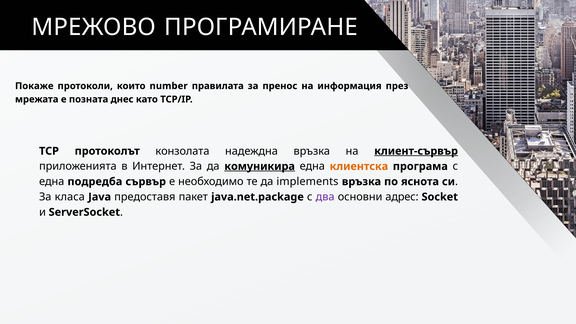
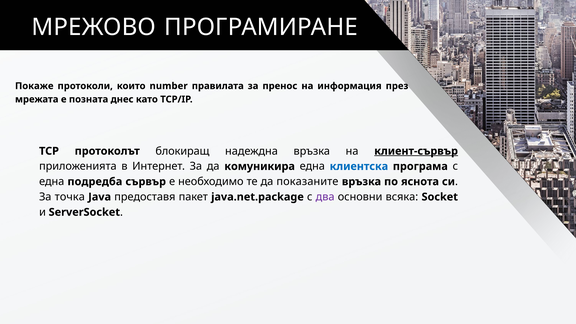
конзолата: конзолата -> блокиращ
комуникира underline: present -> none
клиентска colour: orange -> blue
implements: implements -> показаните
класа: класа -> точка
адрес: адрес -> всяка
